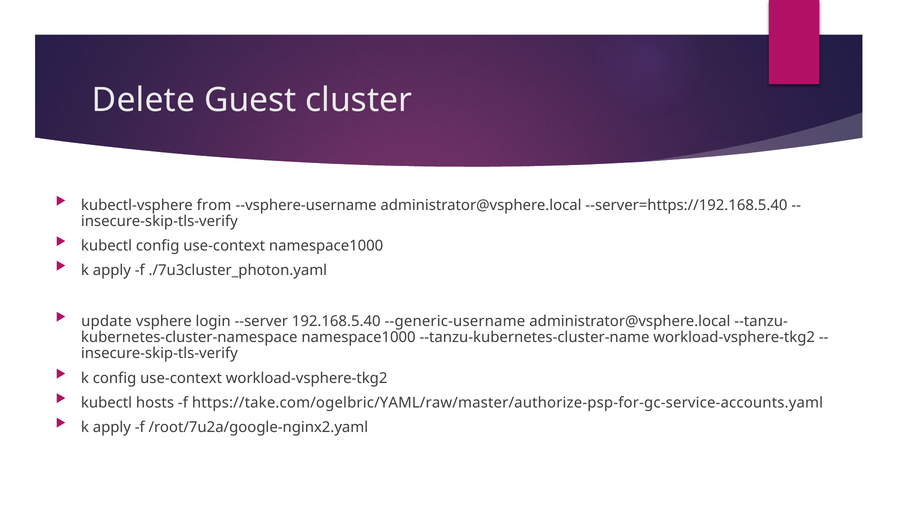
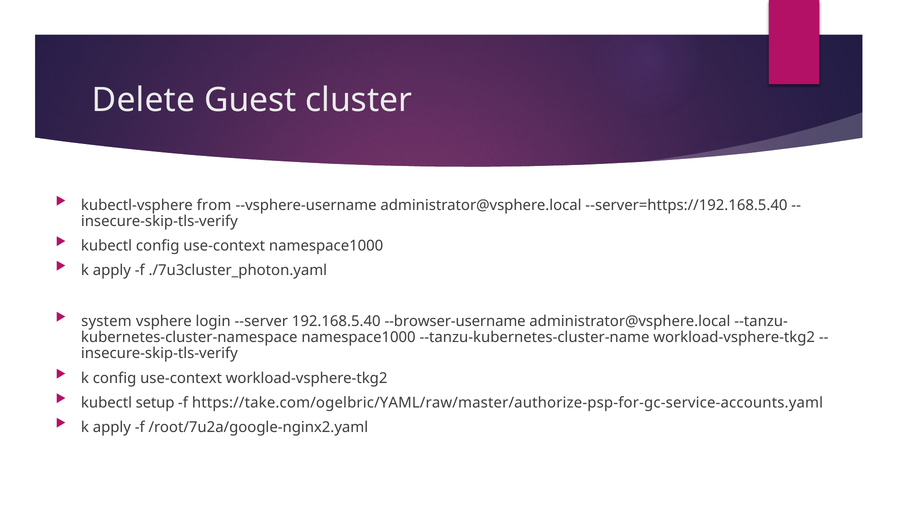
update: update -> system
--generic-username: --generic-username -> --browser-username
hosts: hosts -> setup
